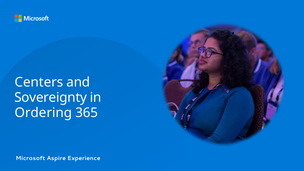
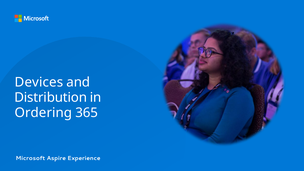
Centers: Centers -> Devices
Sovereignty: Sovereignty -> Distribution
